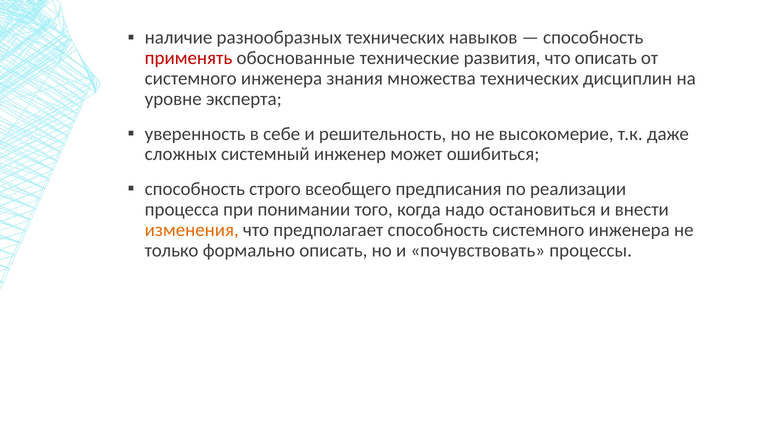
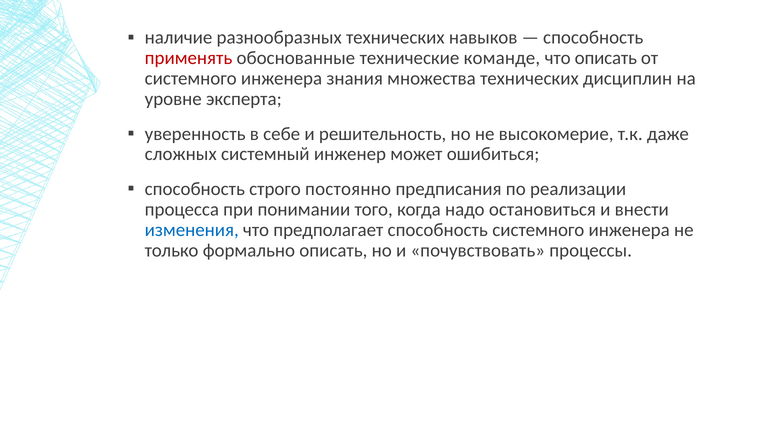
развития: развития -> команде
всеобщего: всеобщего -> постоянно
изменения colour: orange -> blue
